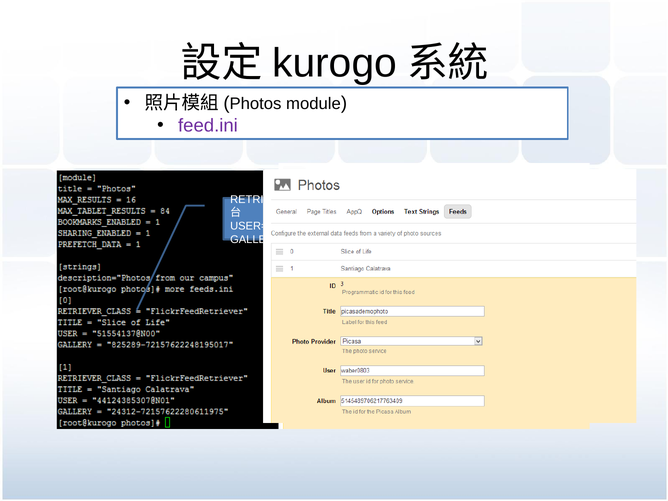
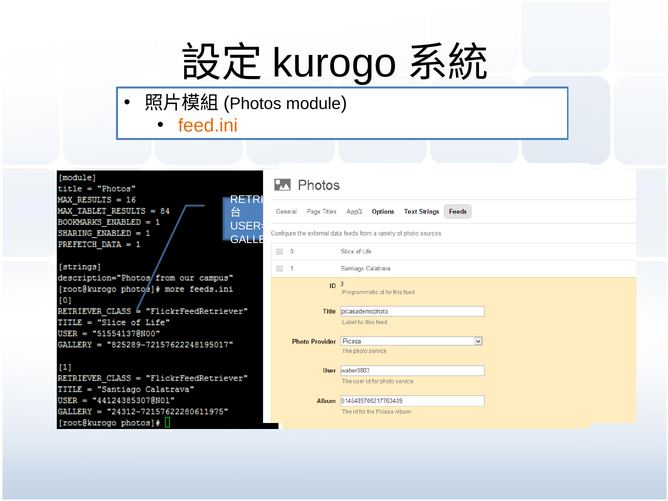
feed.ini colour: purple -> orange
